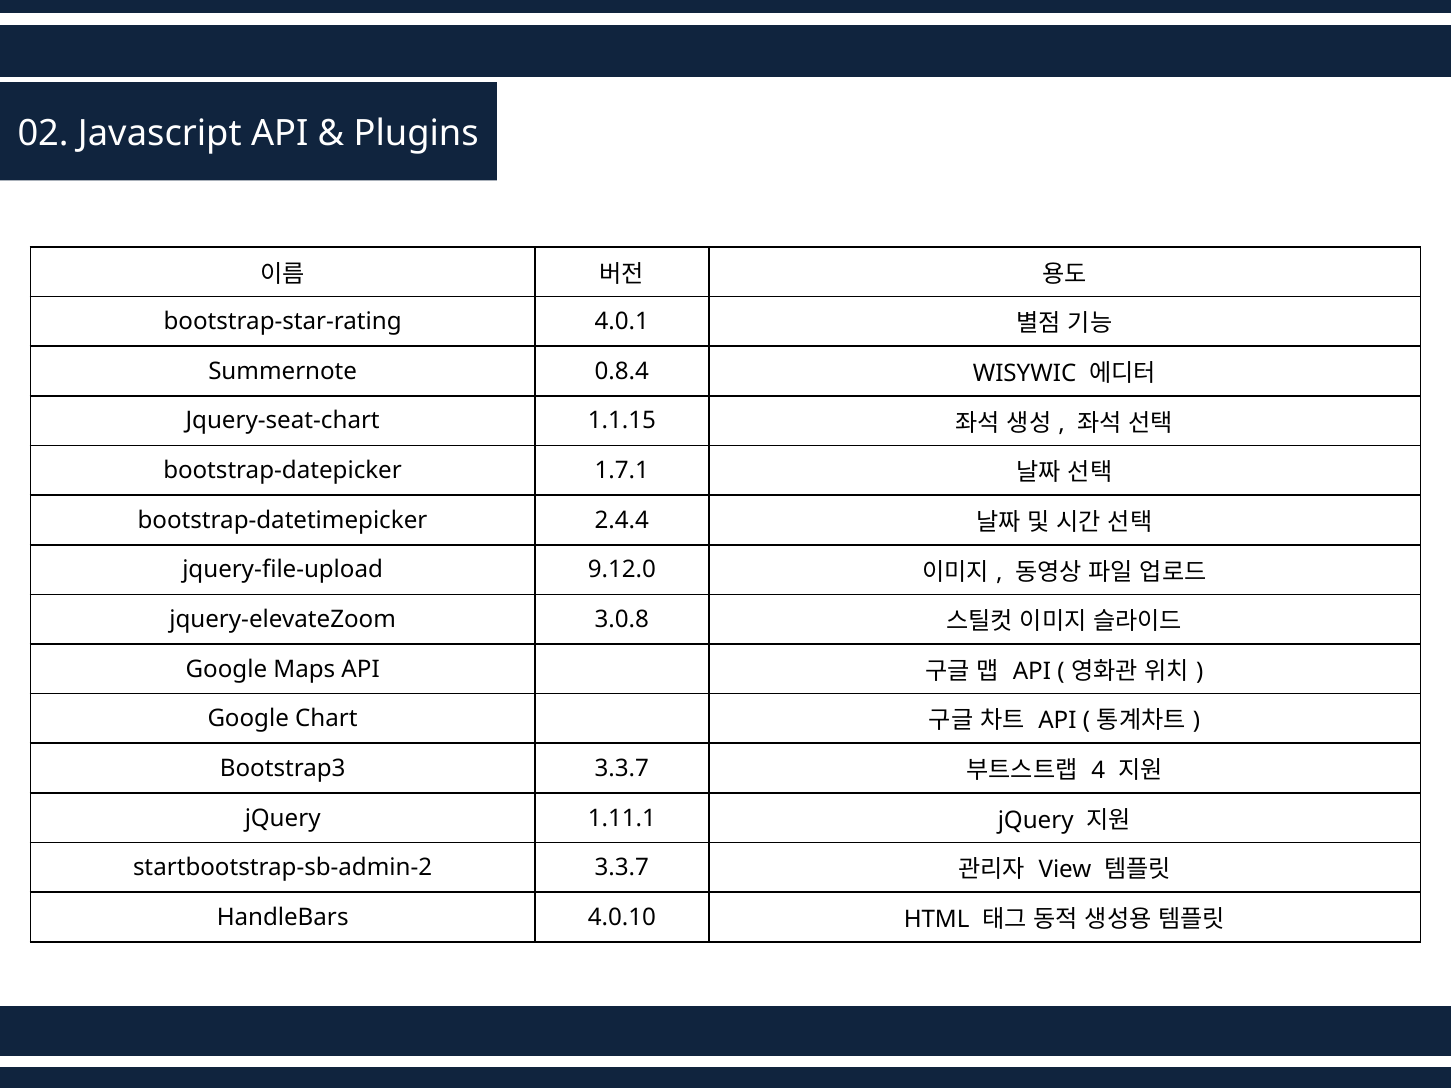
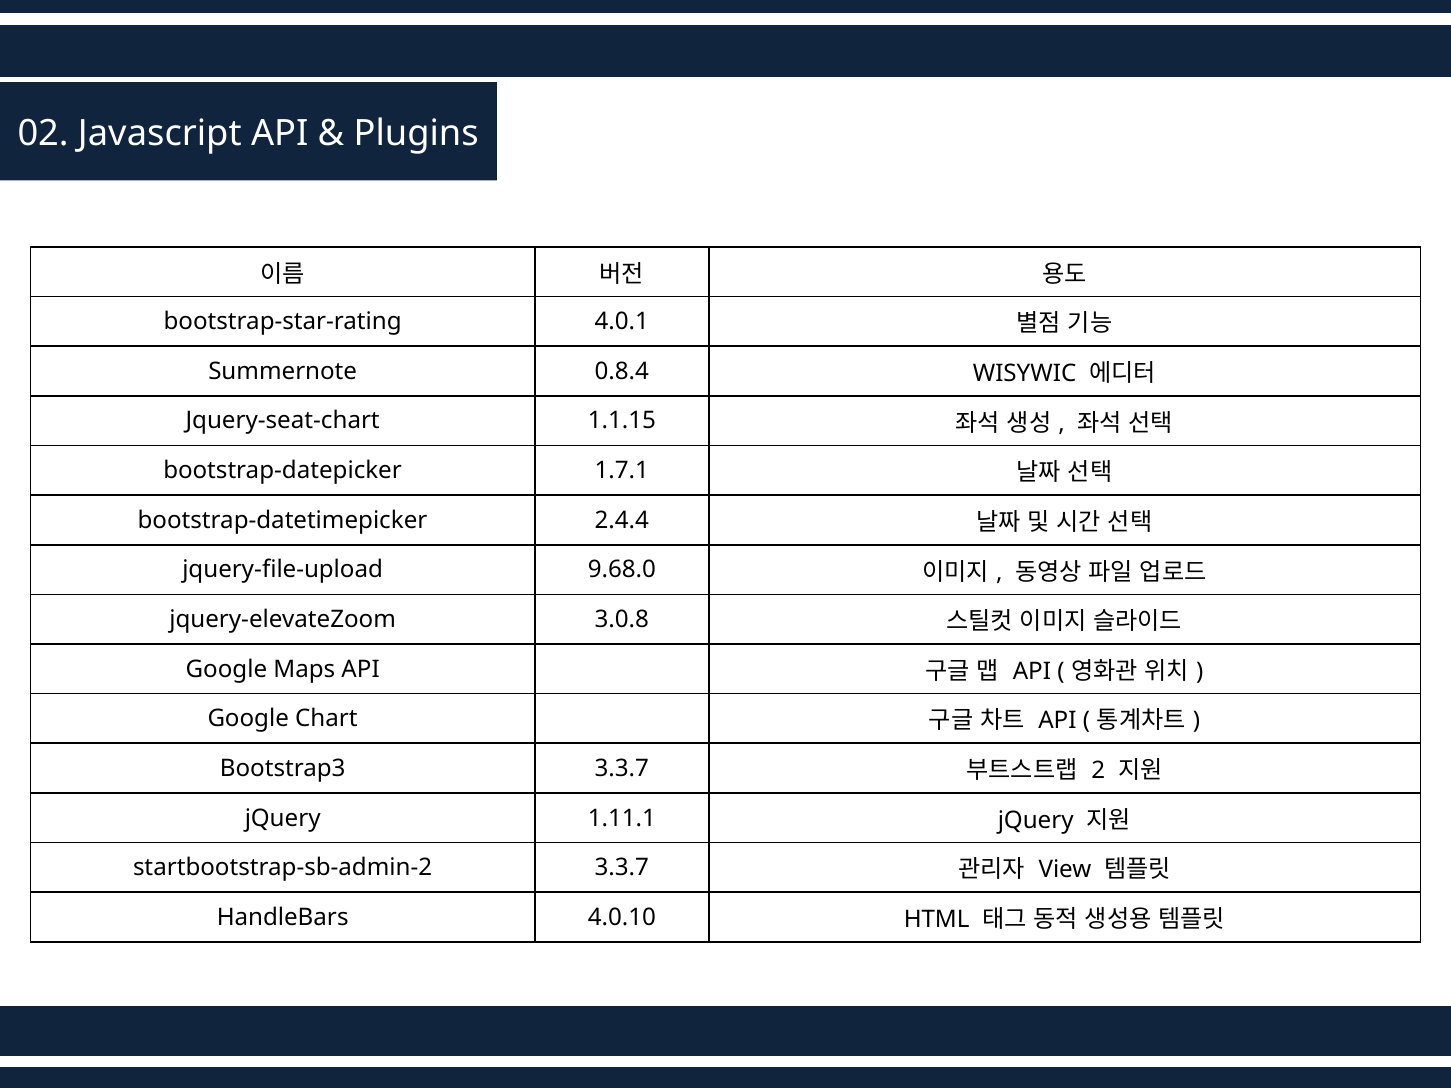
9.12.0: 9.12.0 -> 9.68.0
4: 4 -> 2
